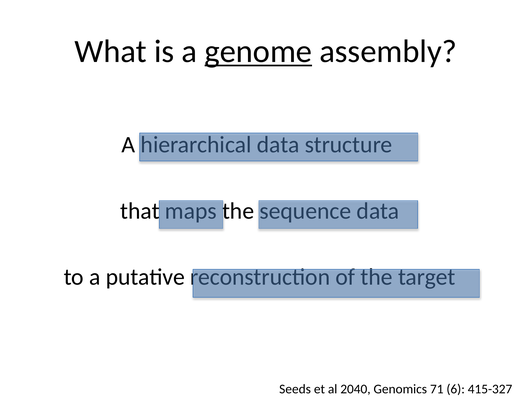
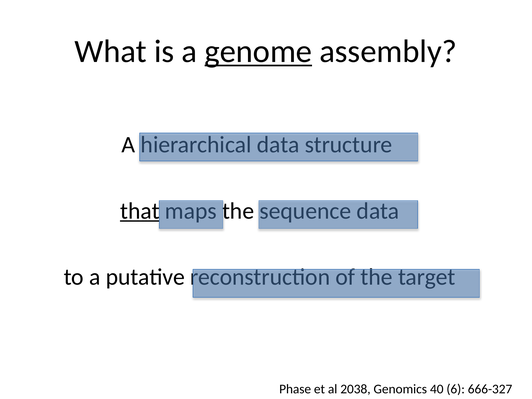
that underline: none -> present
Seeds: Seeds -> Phase
2040: 2040 -> 2038
71: 71 -> 40
415-327: 415-327 -> 666-327
